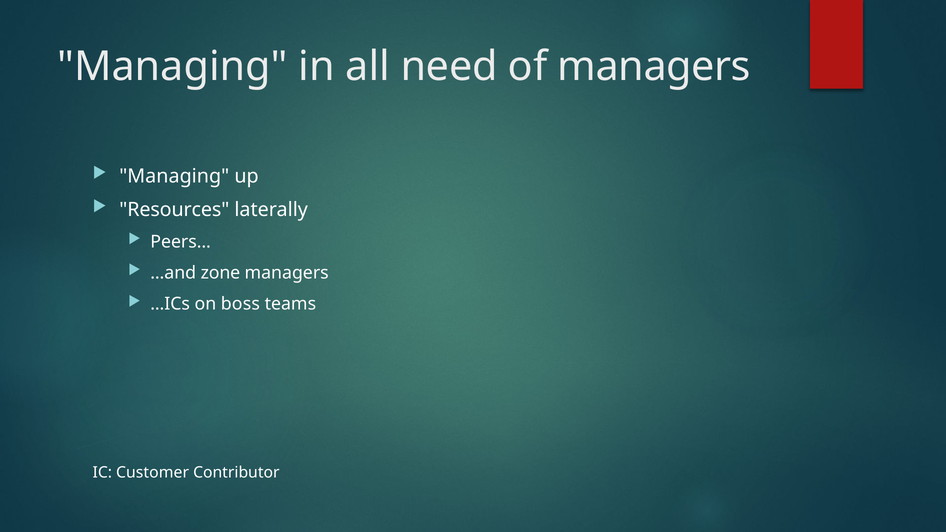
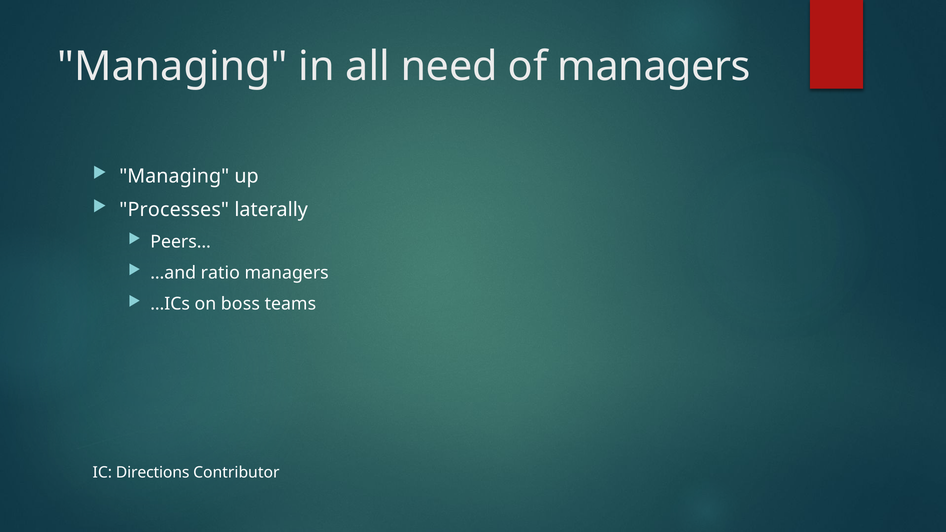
Resources: Resources -> Processes
zone: zone -> ratio
Customer: Customer -> Directions
